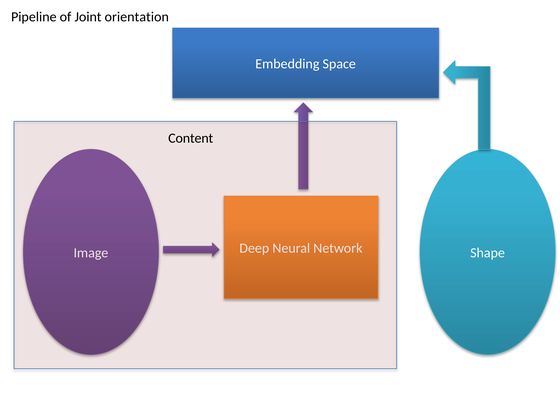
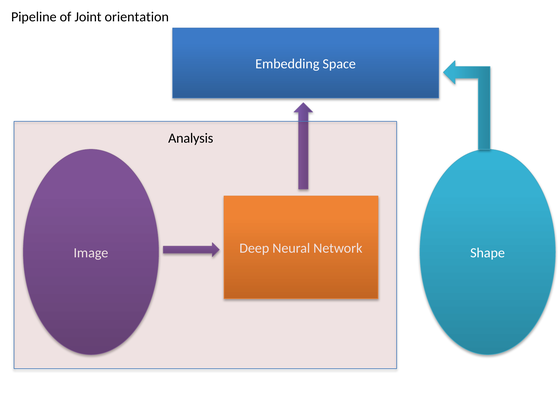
Content: Content -> Analysis
